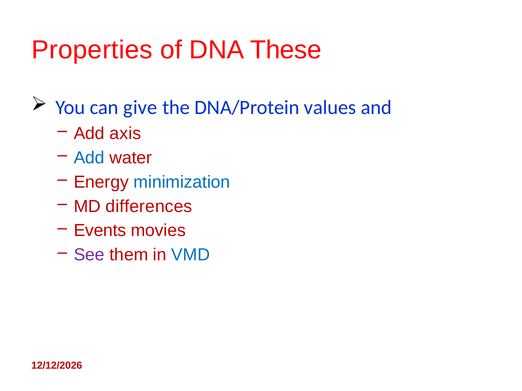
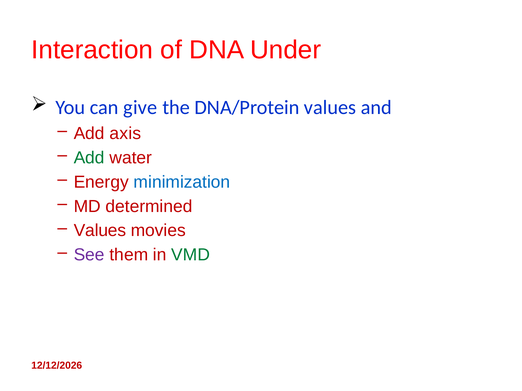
Properties: Properties -> Interaction
These: These -> Under
Add at (89, 158) colour: blue -> green
differences: differences -> determined
Events at (100, 231): Events -> Values
VMD colour: blue -> green
